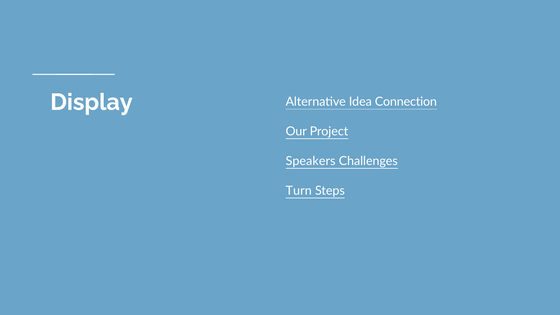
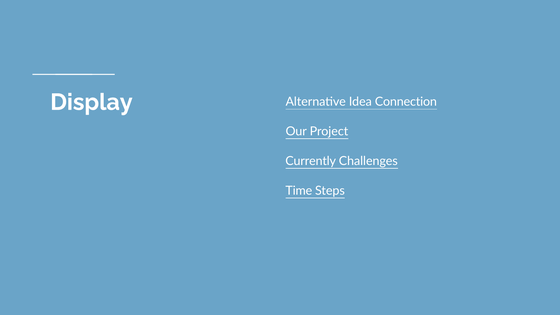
Speakers: Speakers -> Currently
Turn: Turn -> Time
